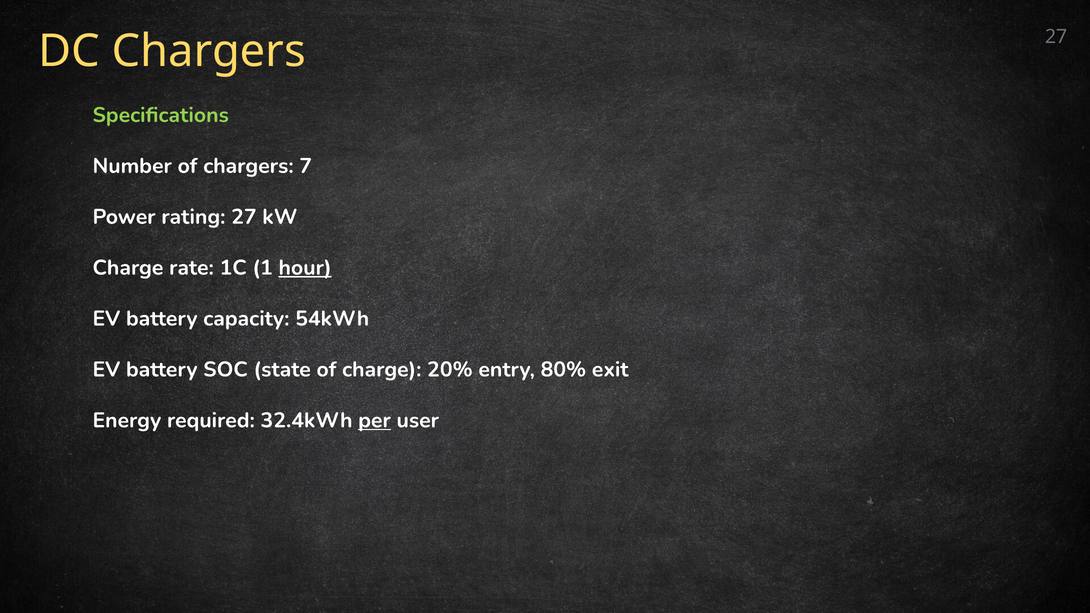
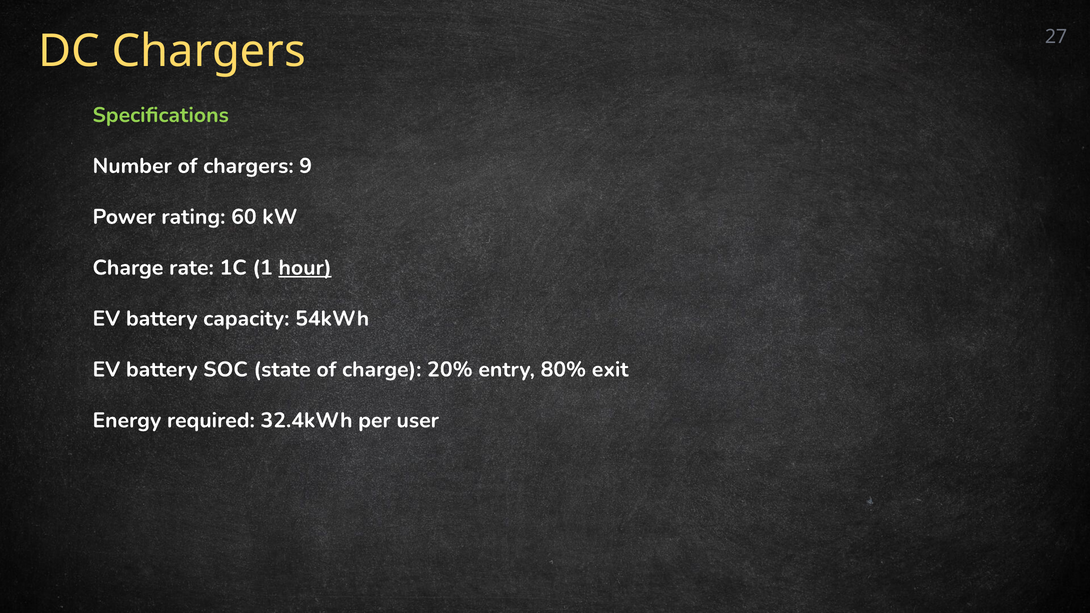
7: 7 -> 9
rating 27: 27 -> 60
per underline: present -> none
